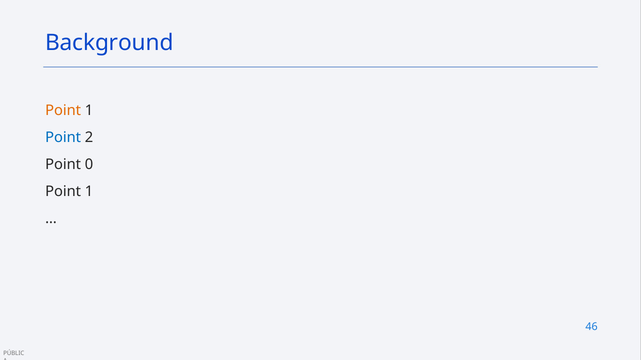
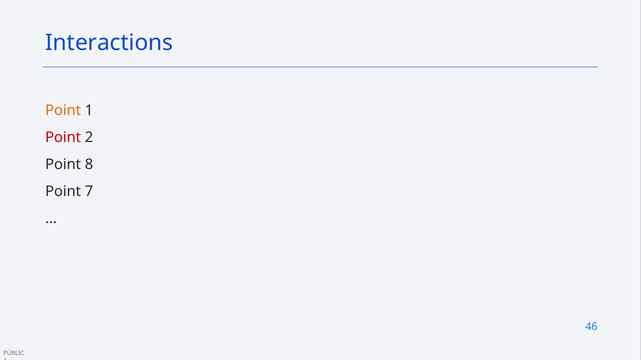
Background: Background -> Interactions
Point at (63, 138) colour: blue -> red
0: 0 -> 8
1 at (89, 192): 1 -> 7
